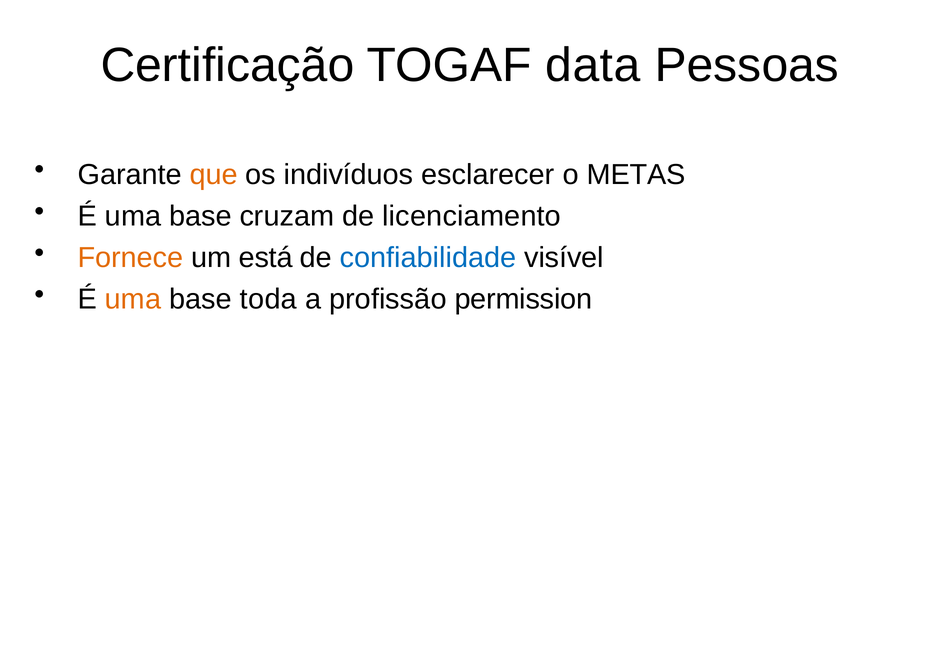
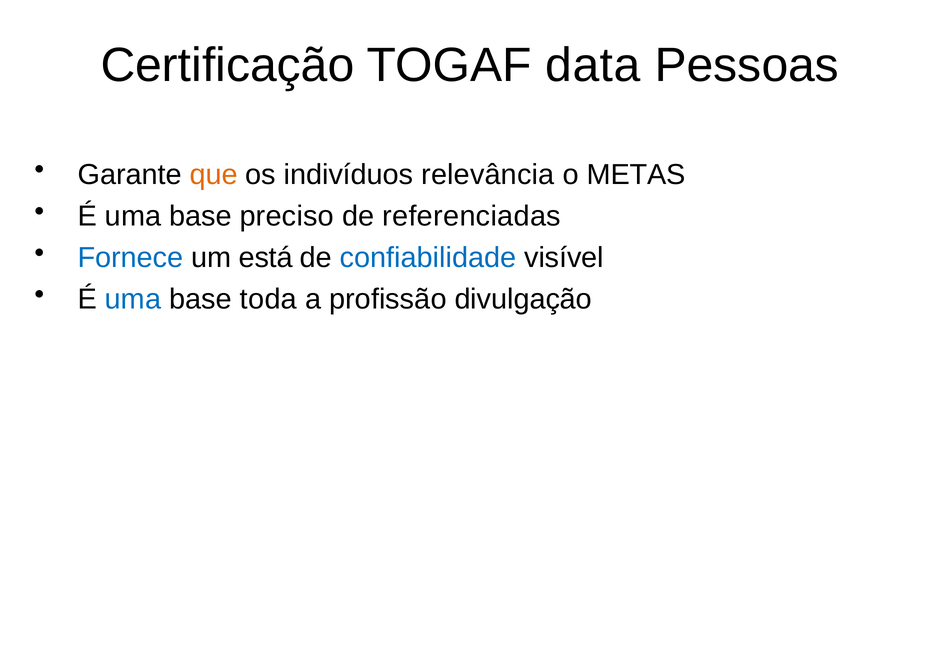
esclarecer: esclarecer -> relevância
cruzam: cruzam -> preciso
licenciamento: licenciamento -> referenciadas
Fornece colour: orange -> blue
uma at (133, 299) colour: orange -> blue
permission: permission -> divulgação
